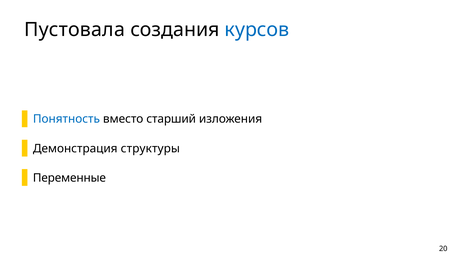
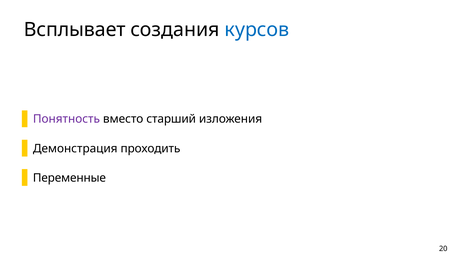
Пустовала: Пустовала -> Всплывает
Понятность colour: blue -> purple
структуры: структуры -> проходить
